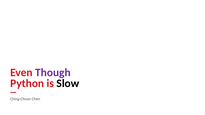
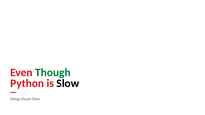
Though colour: purple -> green
